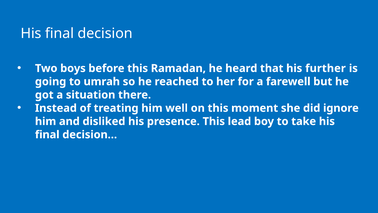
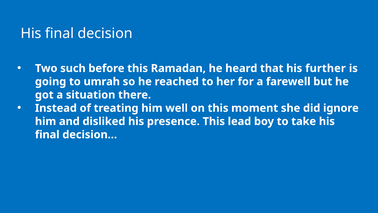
boys: boys -> such
